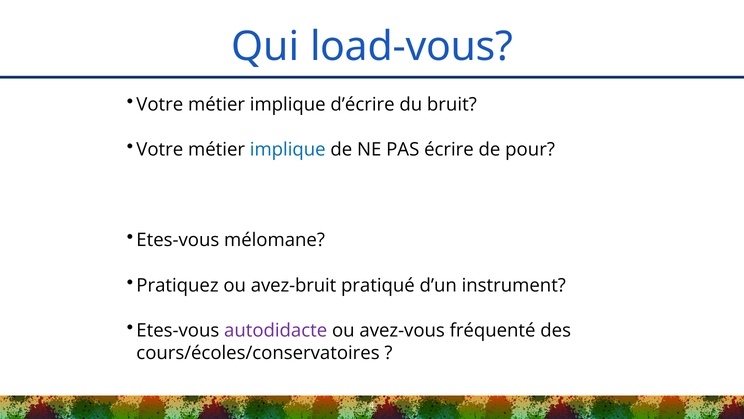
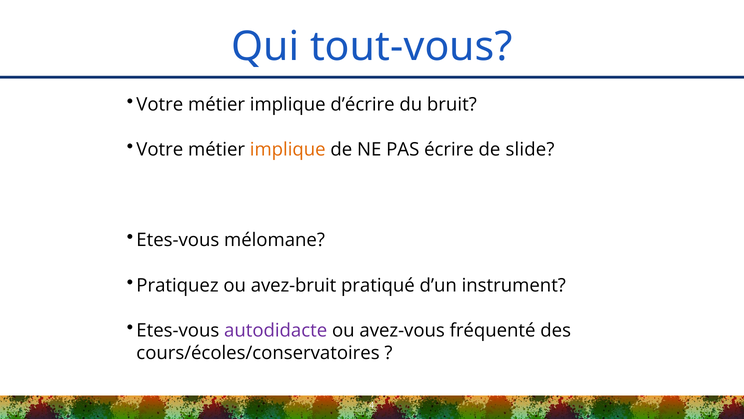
load-vous: load-vous -> tout-vous
implique at (288, 150) colour: blue -> orange
pour: pour -> slide
